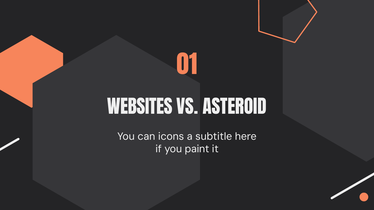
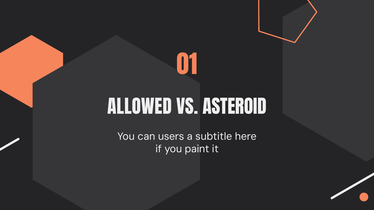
WEBSITES: WEBSITES -> ALLOWED
icons: icons -> users
